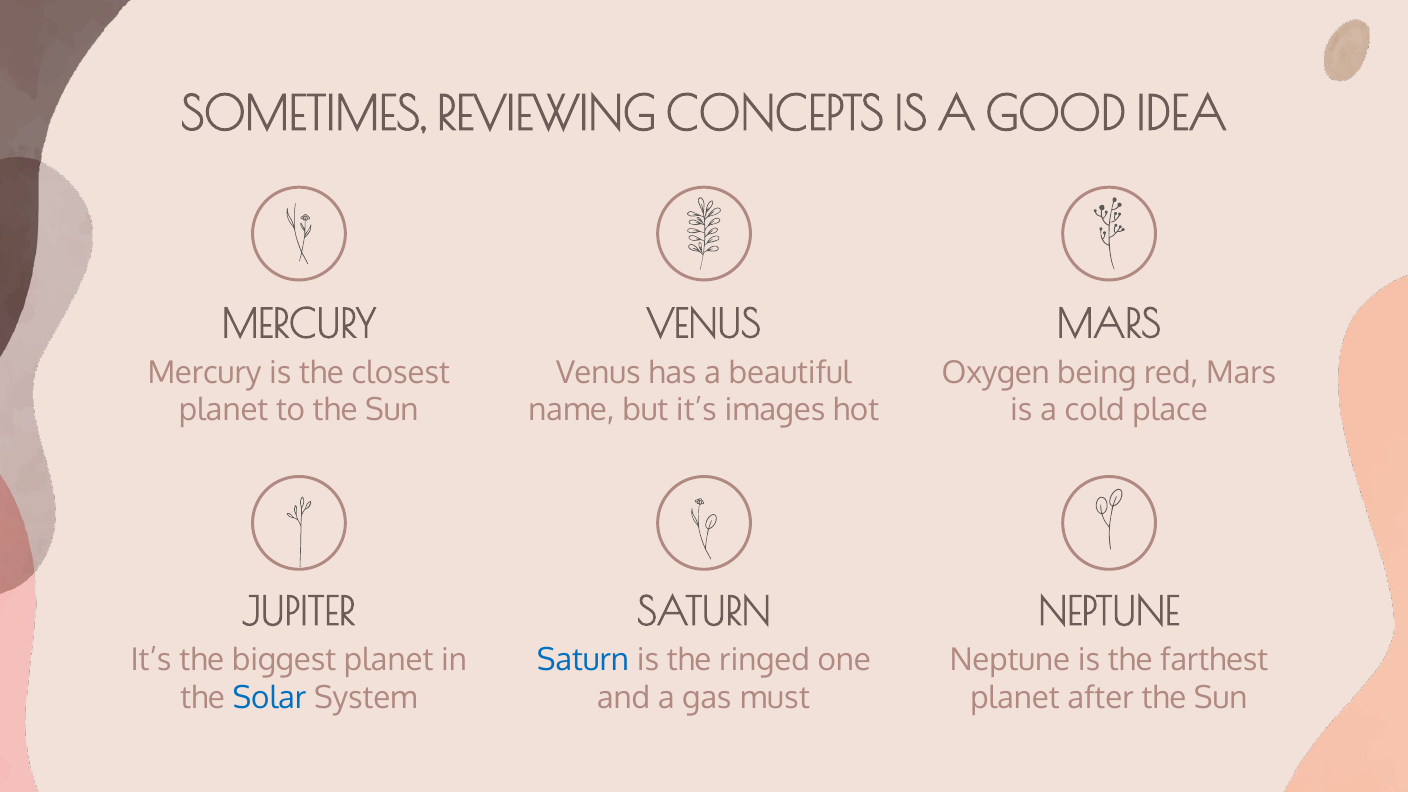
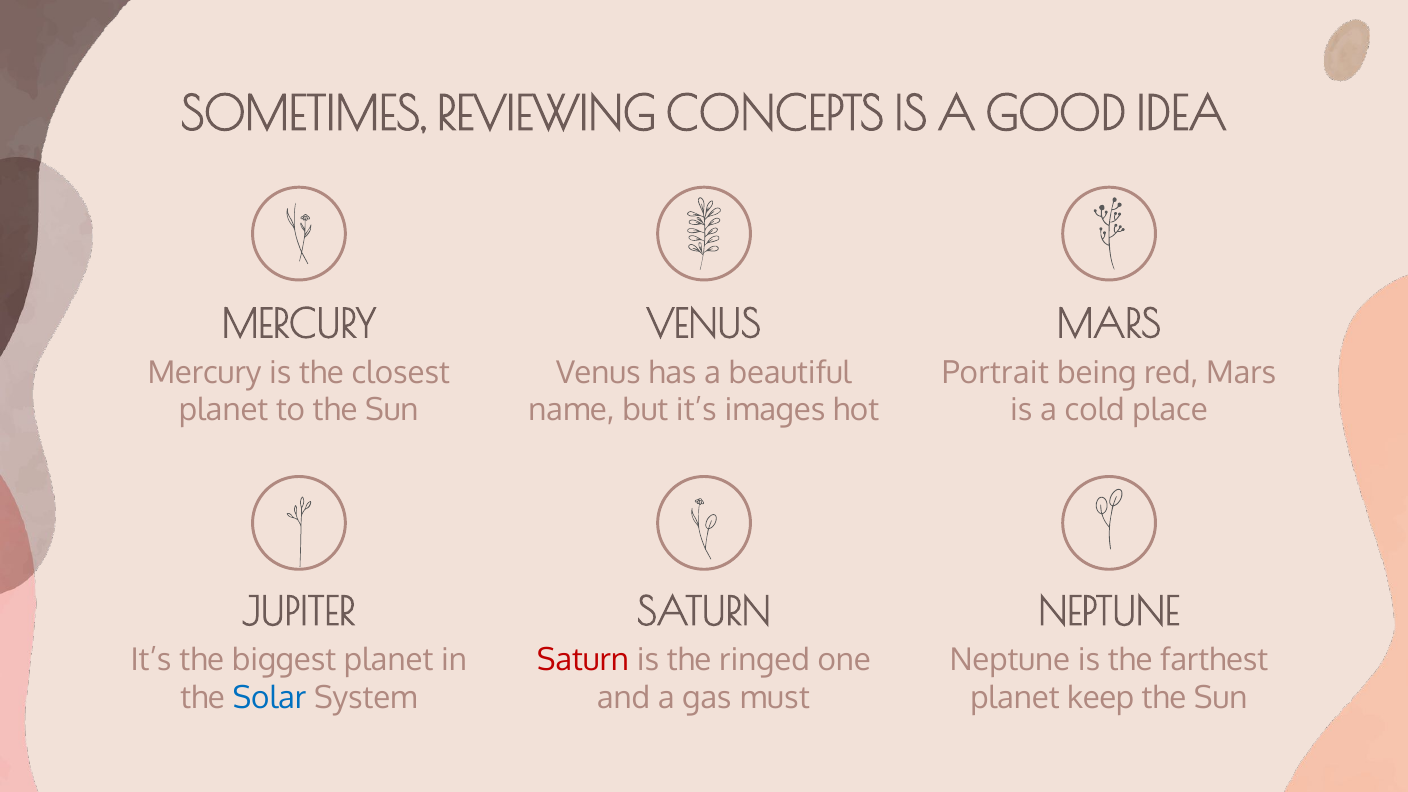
Oxygen: Oxygen -> Portrait
Saturn at (583, 660) colour: blue -> red
after: after -> keep
